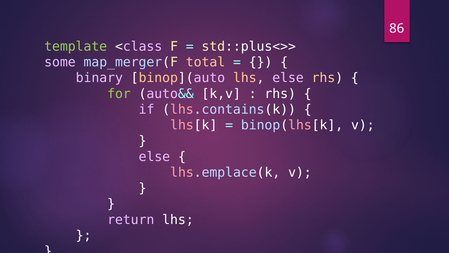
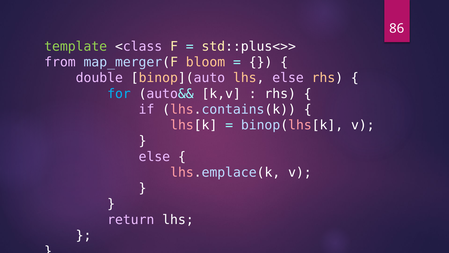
some: some -> from
total: total -> bloom
binary: binary -> double
for colour: light green -> light blue
